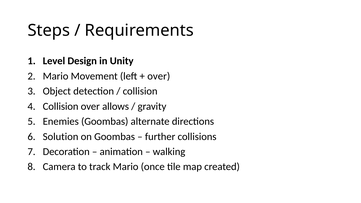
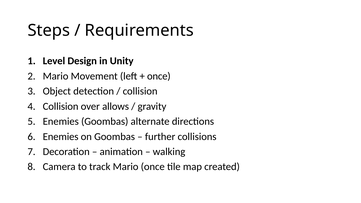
over at (159, 76): over -> once
Solution at (61, 137): Solution -> Enemies
